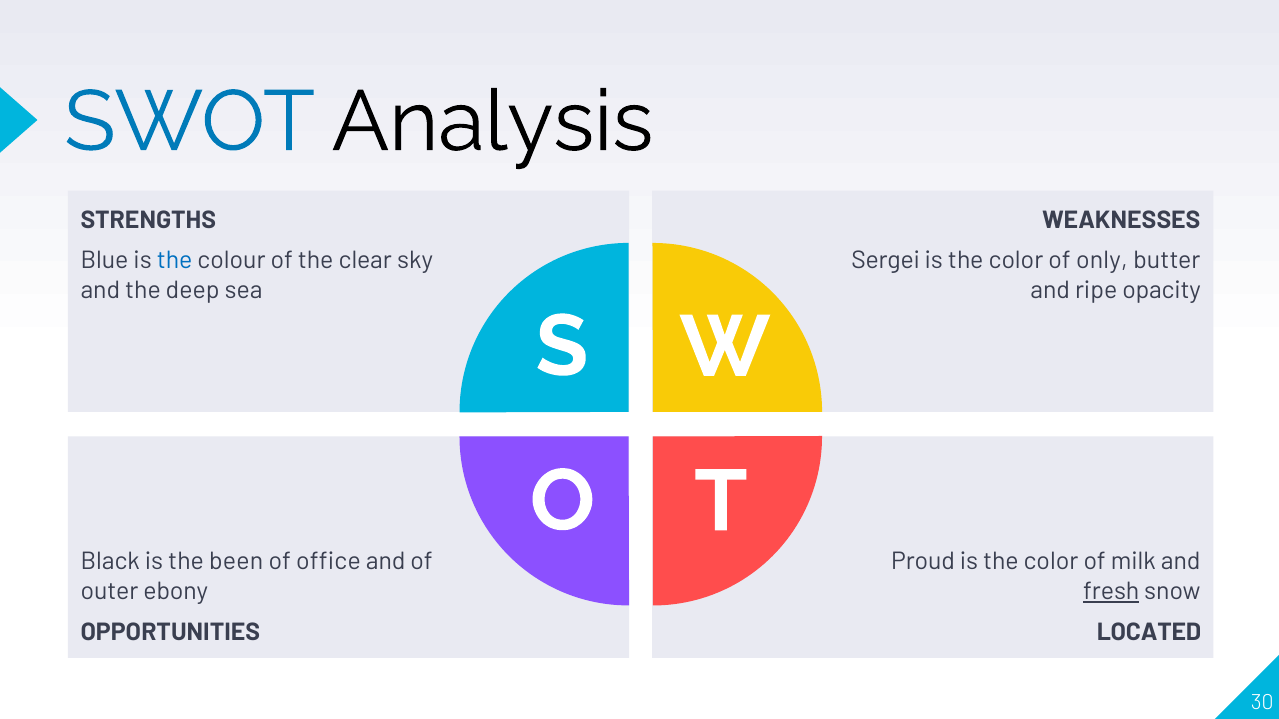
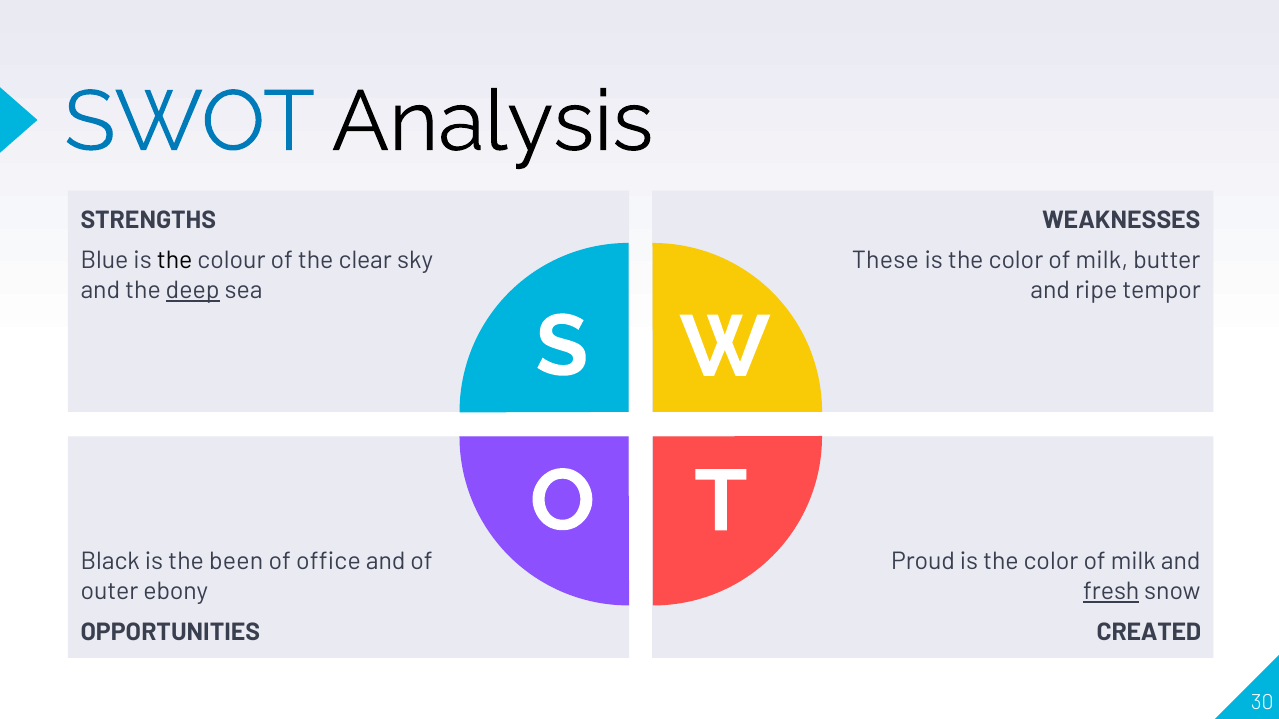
the at (175, 261) colour: blue -> black
Sergei: Sergei -> These
only at (1102, 261): only -> milk
deep underline: none -> present
opacity: opacity -> tempor
LOCATED: LOCATED -> CREATED
